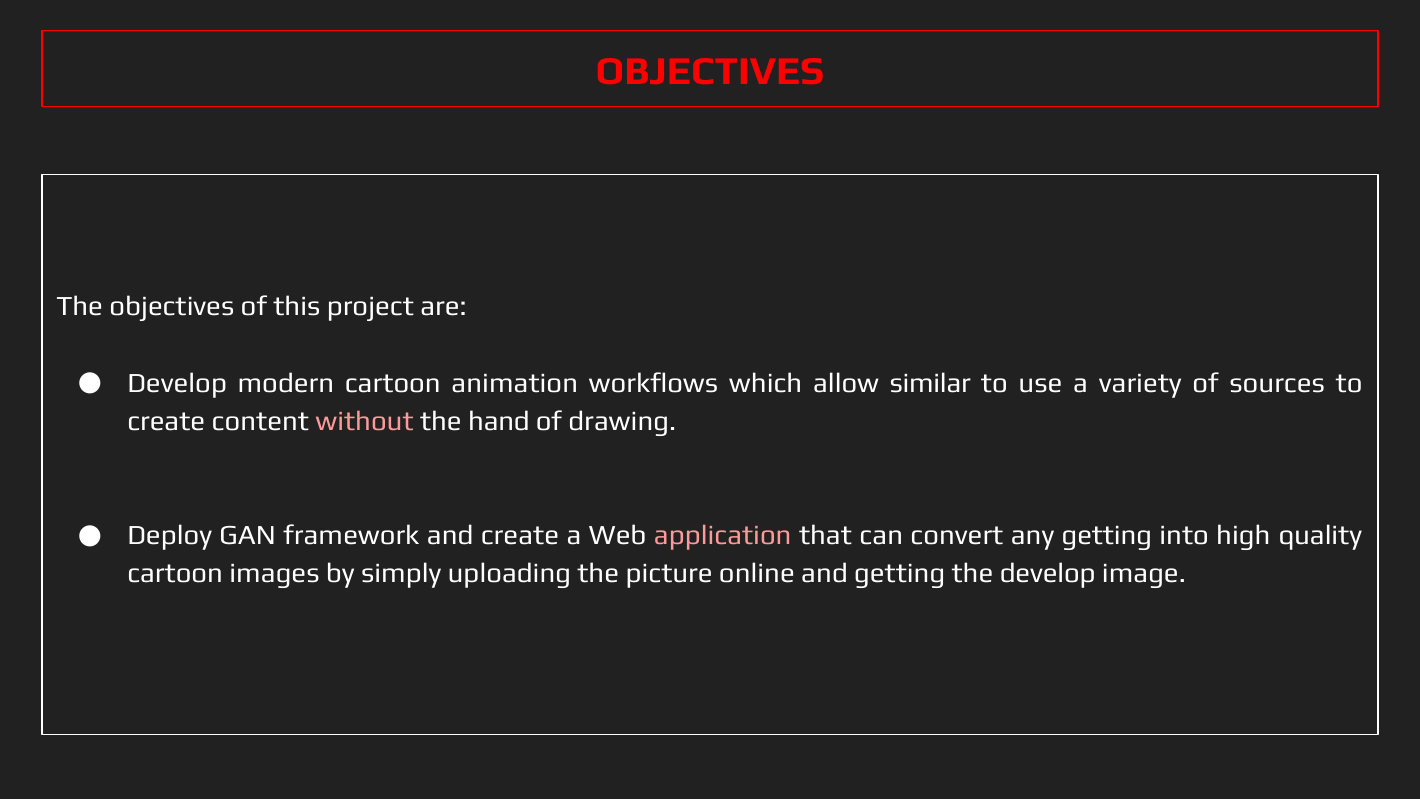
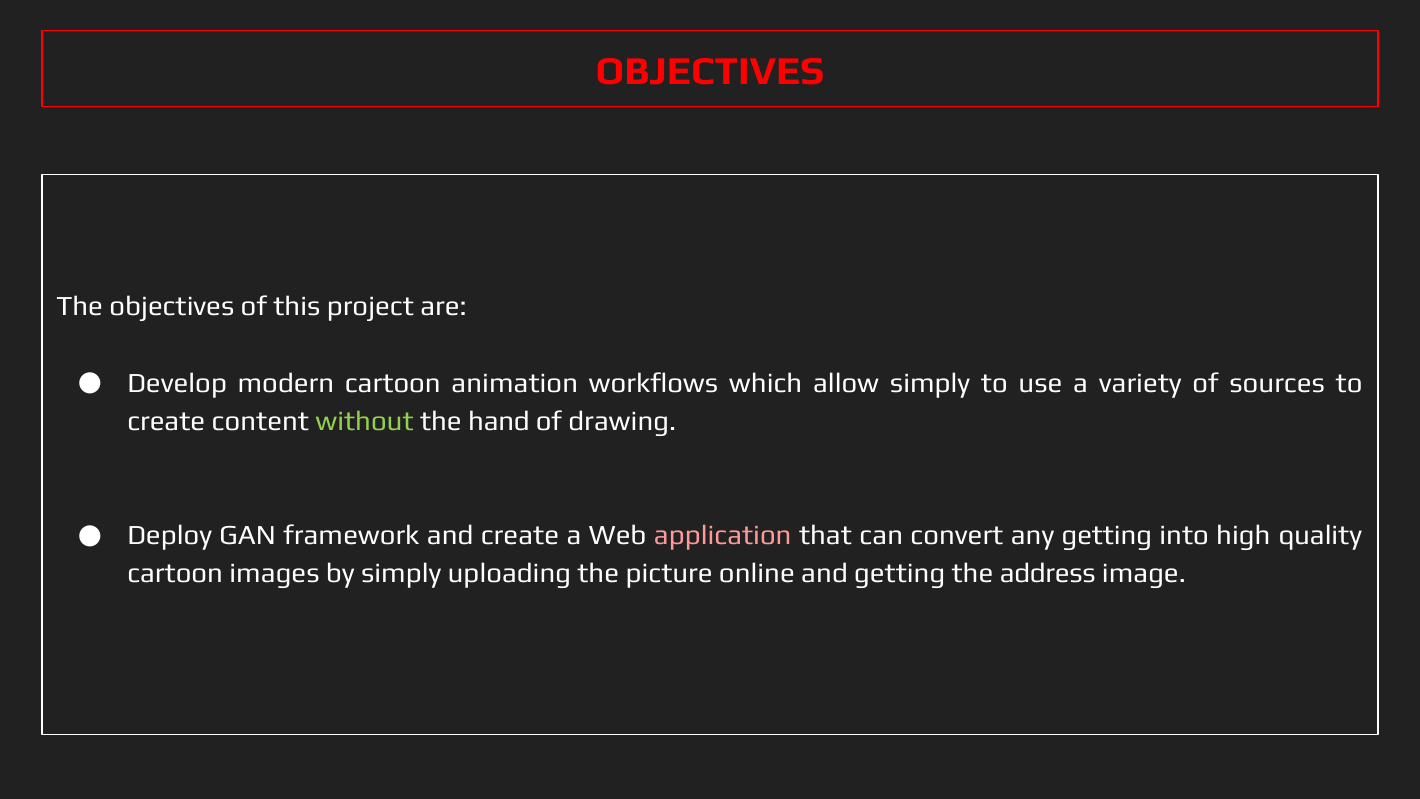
allow similar: similar -> simply
without colour: pink -> light green
the develop: develop -> address
